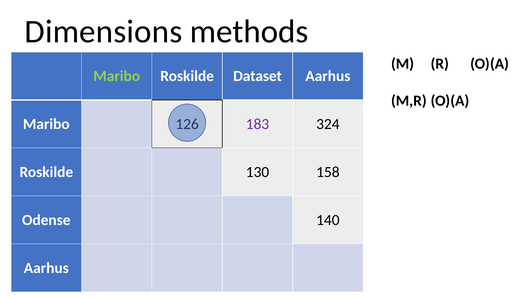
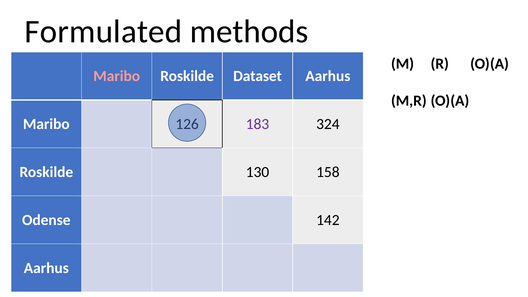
Dimensions: Dimensions -> Formulated
Maribo at (117, 76) colour: light green -> pink
140: 140 -> 142
